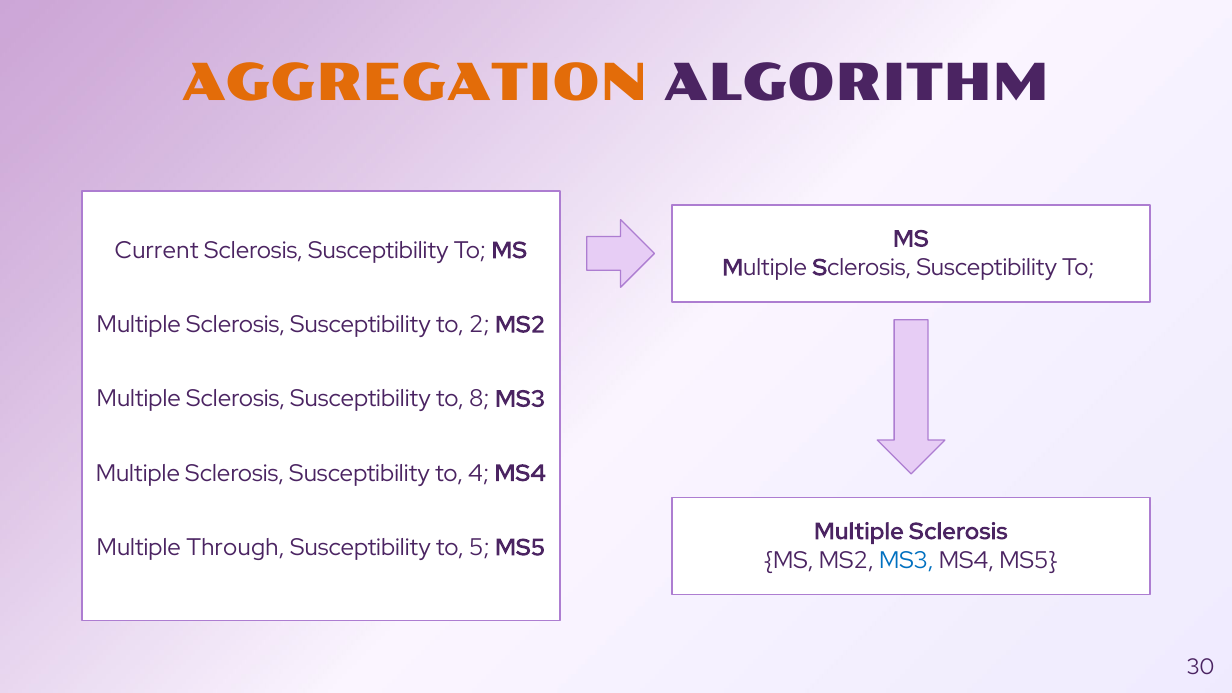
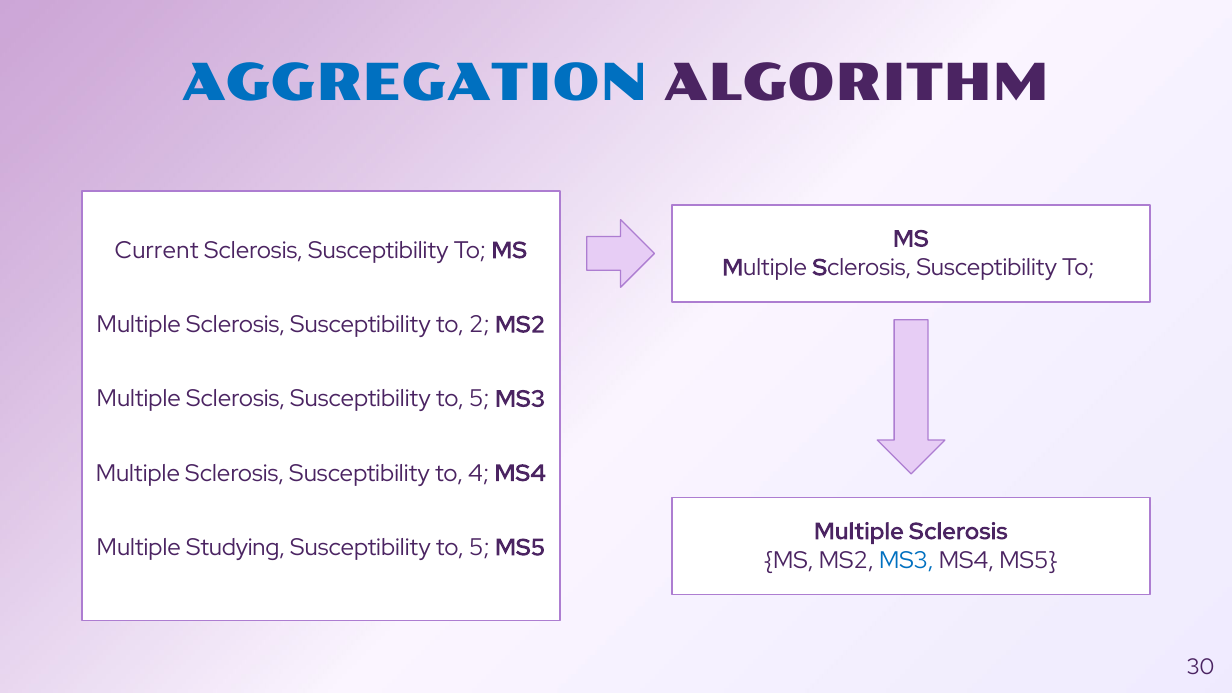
AGGREGATION colour: orange -> blue
Sclerosis Susceptibility to 8: 8 -> 5
Through: Through -> Studying
